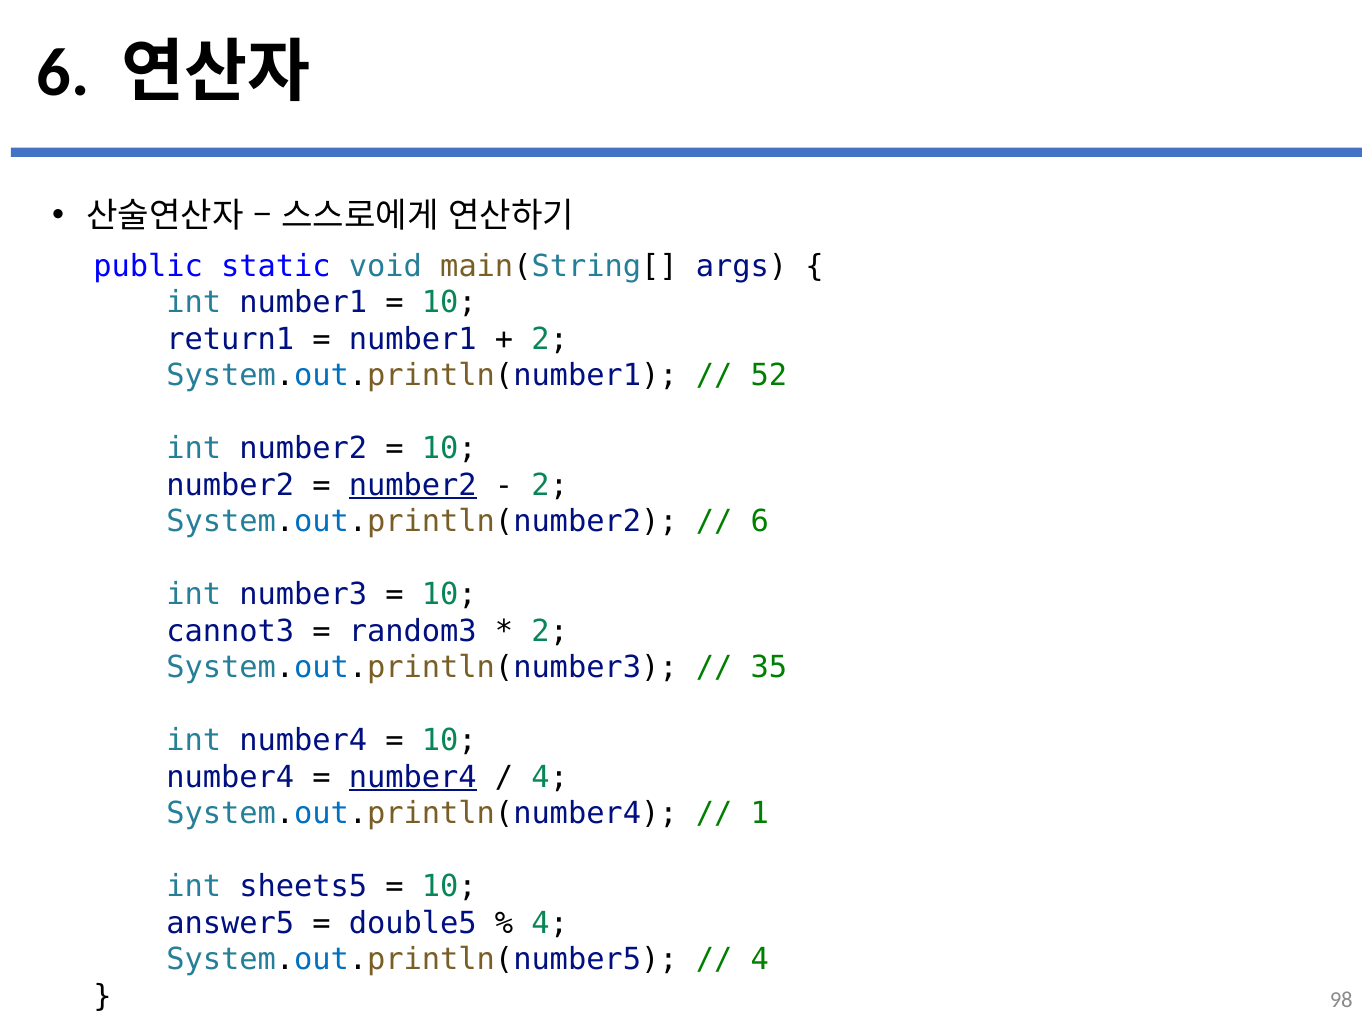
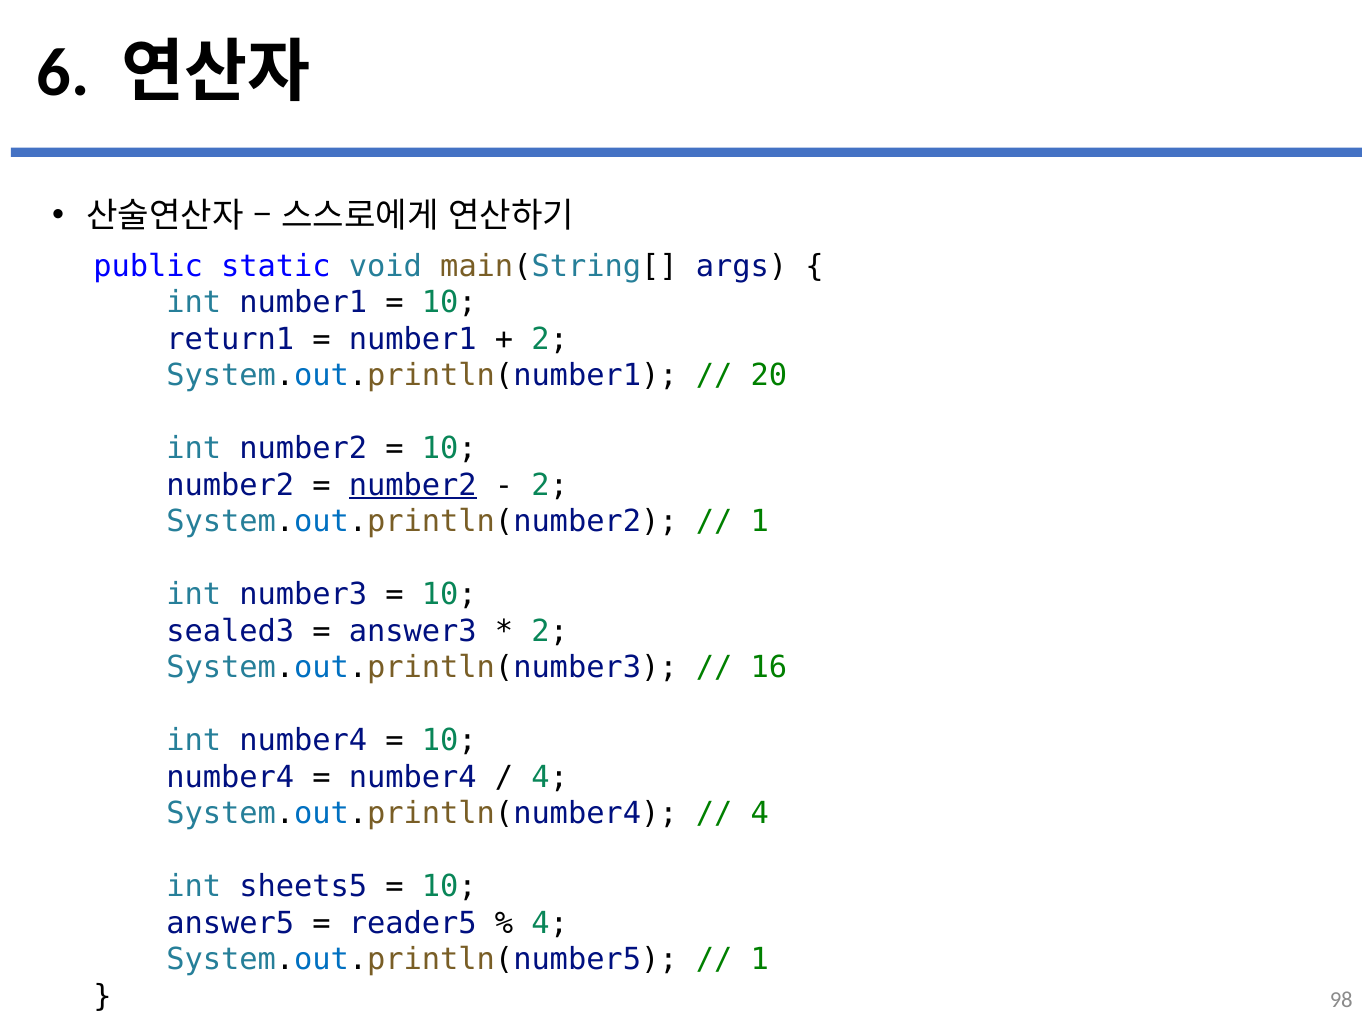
52: 52 -> 20
6 at (760, 522): 6 -> 1
cannot3: cannot3 -> sealed3
random3: random3 -> answer3
35: 35 -> 16
number4 at (413, 777) underline: present -> none
1 at (760, 813): 1 -> 4
double5: double5 -> reader5
4 at (760, 959): 4 -> 1
